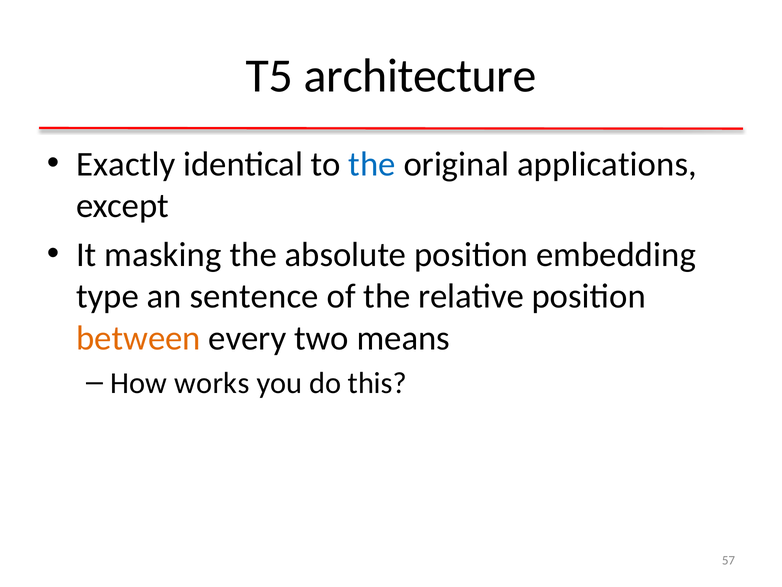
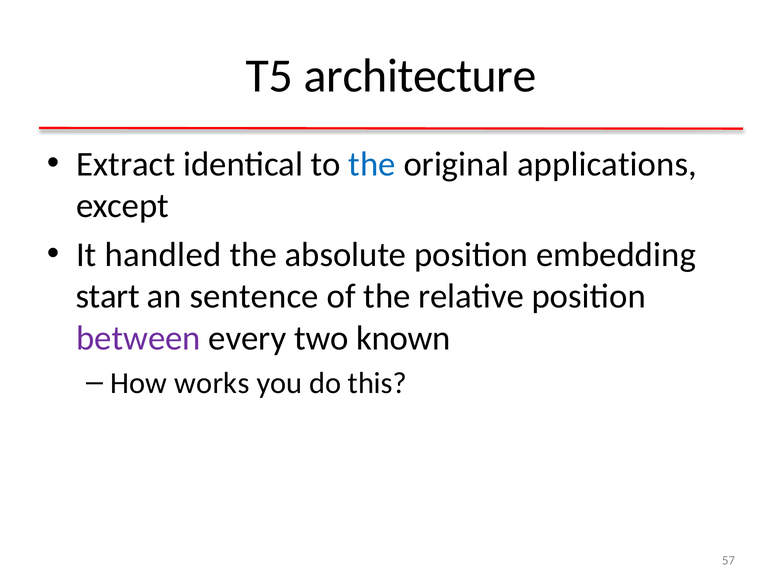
Exactly: Exactly -> Extract
masking: masking -> handled
type: type -> start
between colour: orange -> purple
means: means -> known
